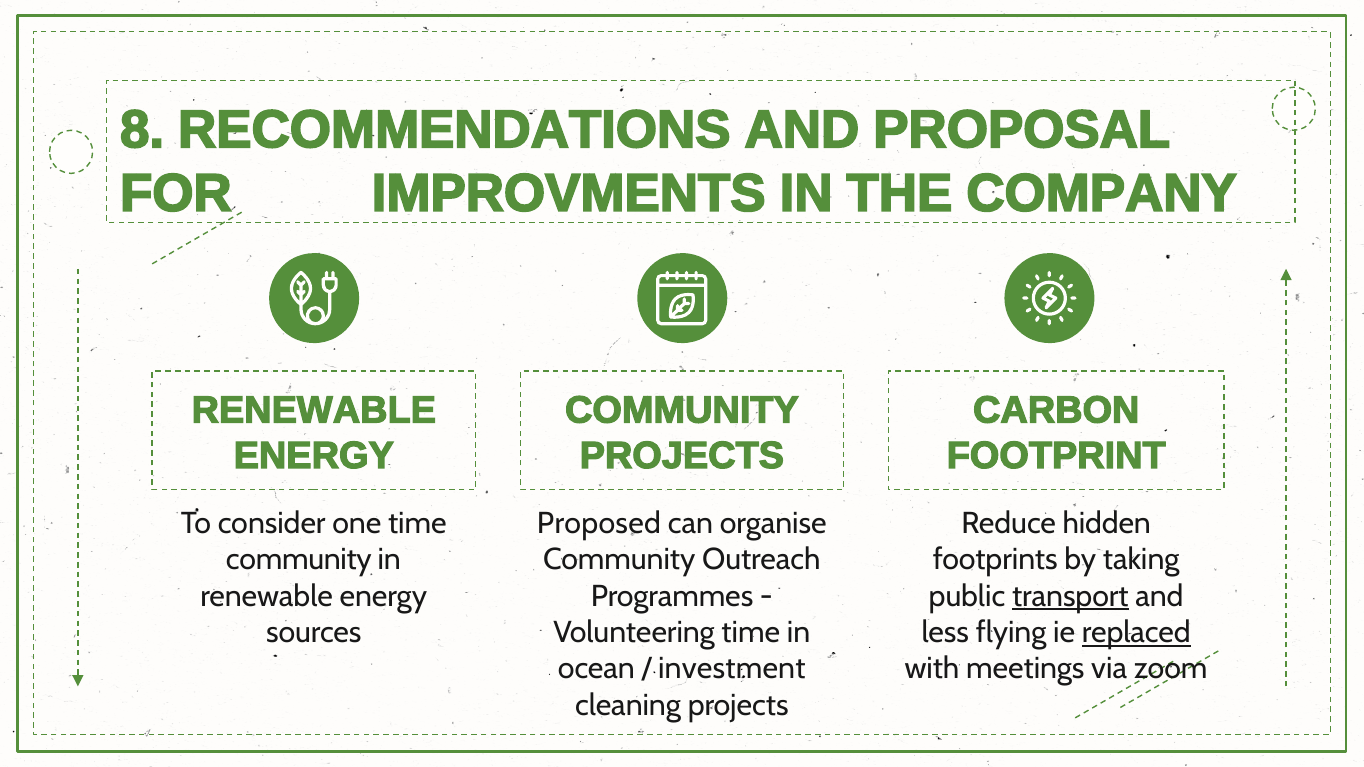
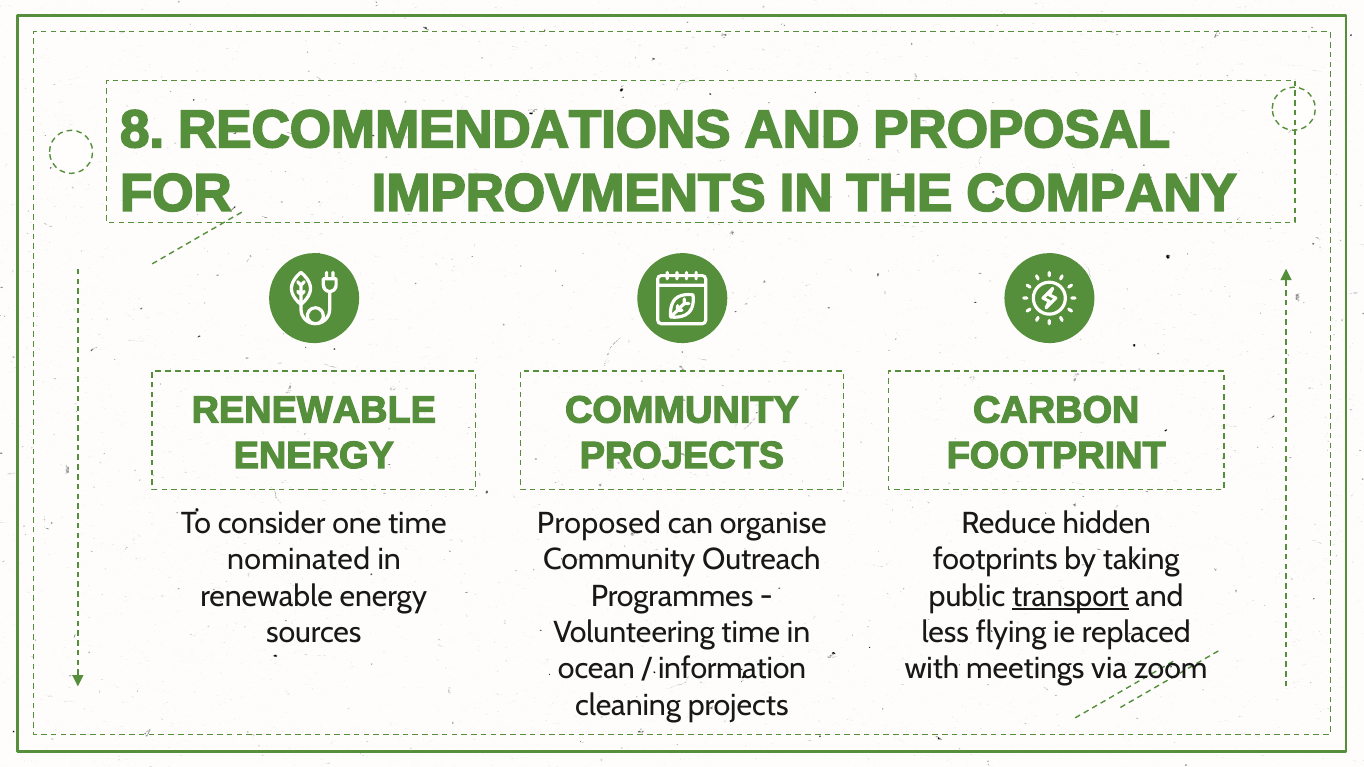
community at (299, 560): community -> nominated
replaced underline: present -> none
investment: investment -> information
